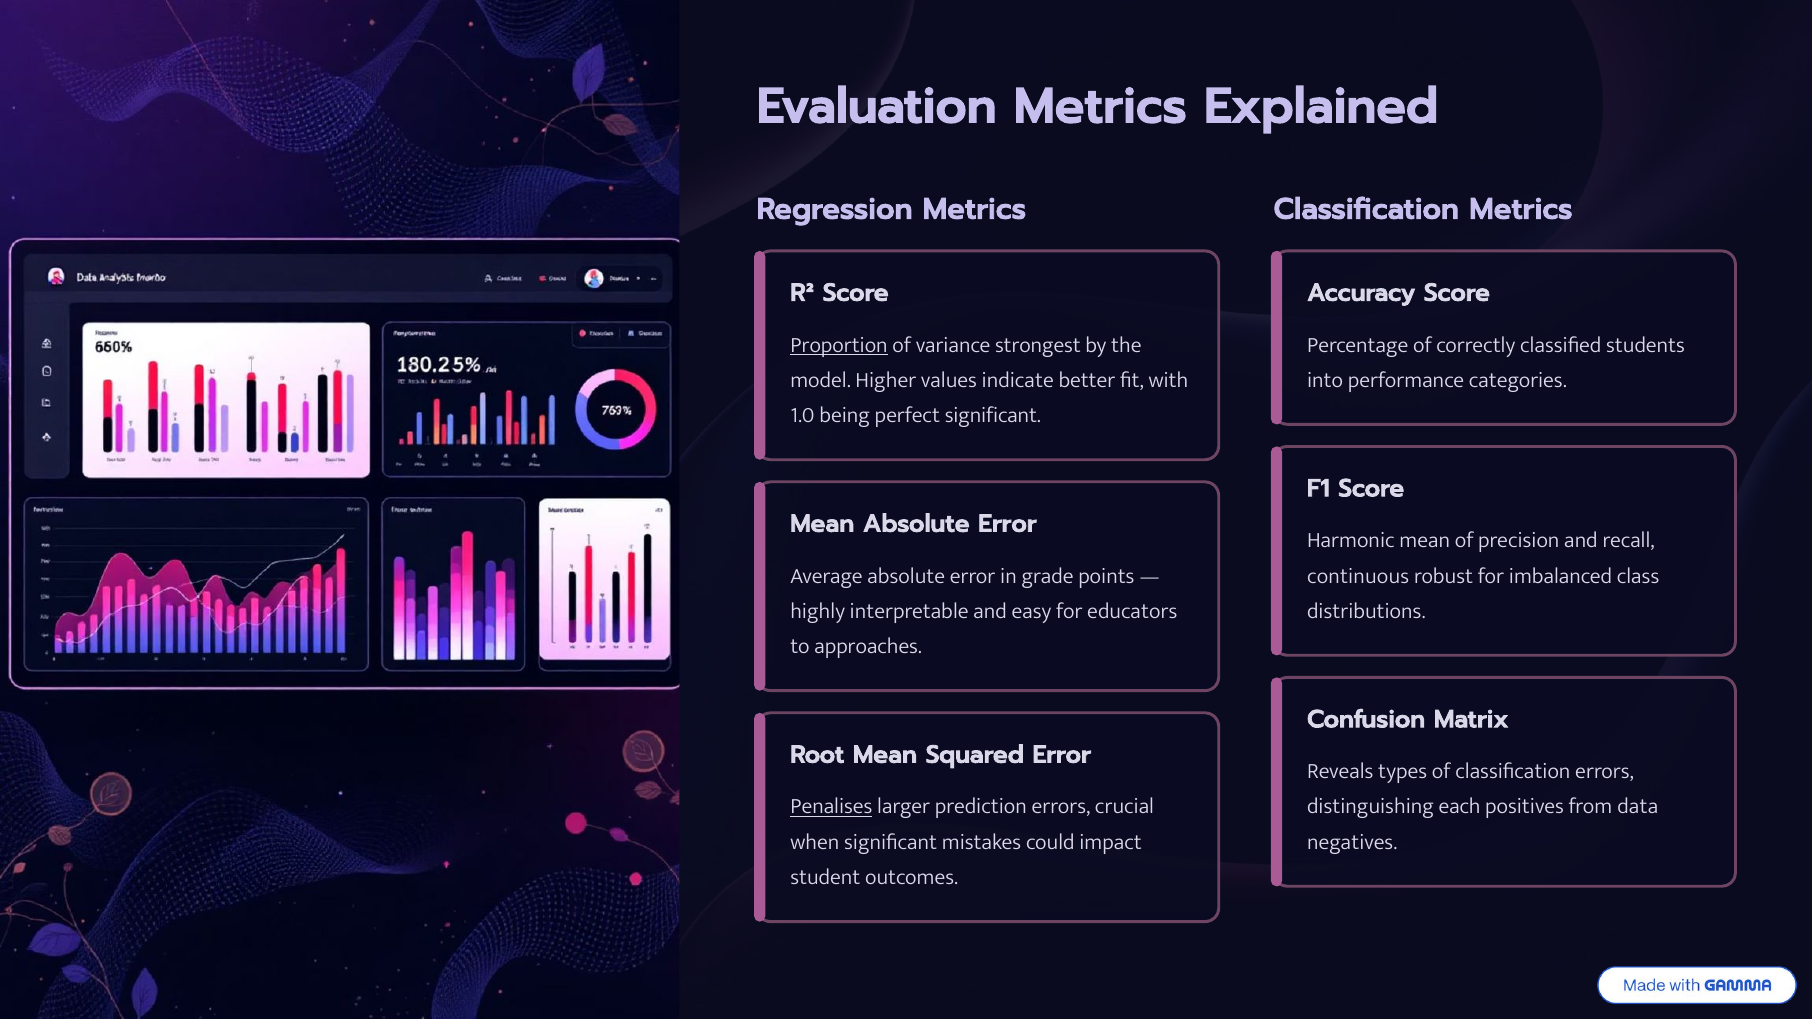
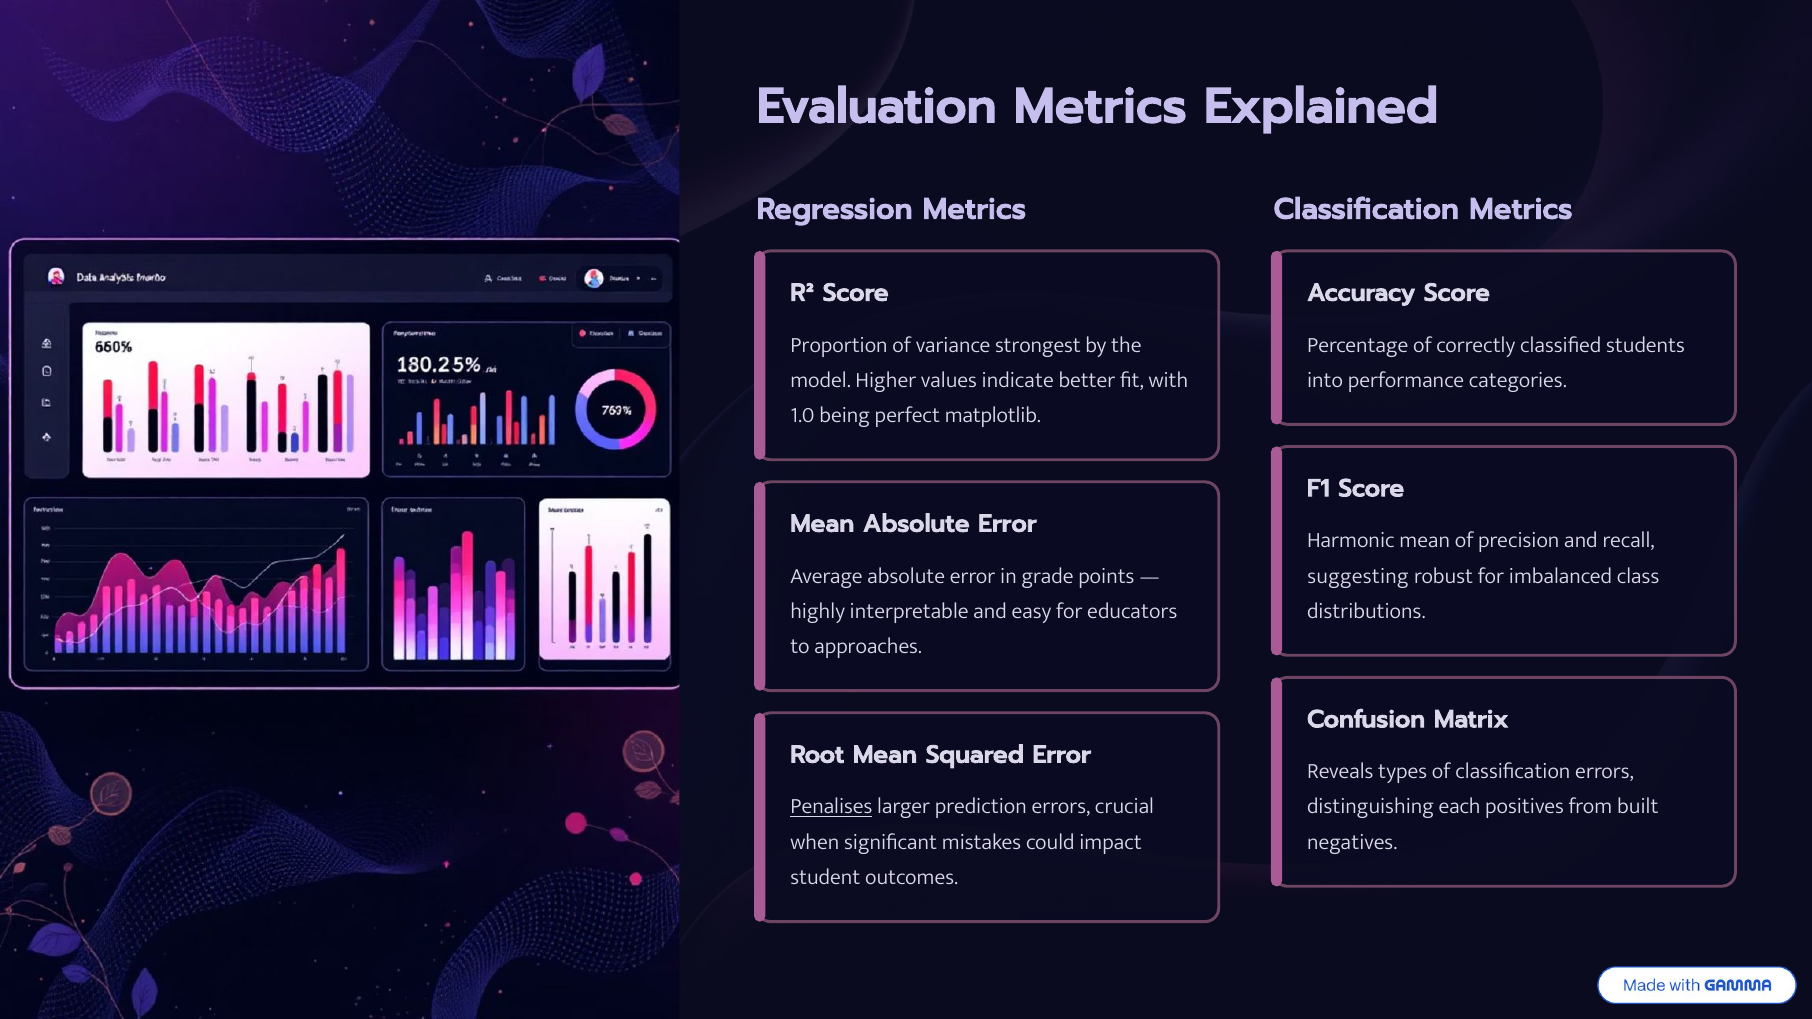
Proportion underline: present -> none
perfect significant: significant -> matplotlib
continuous: continuous -> suggesting
data: data -> built
